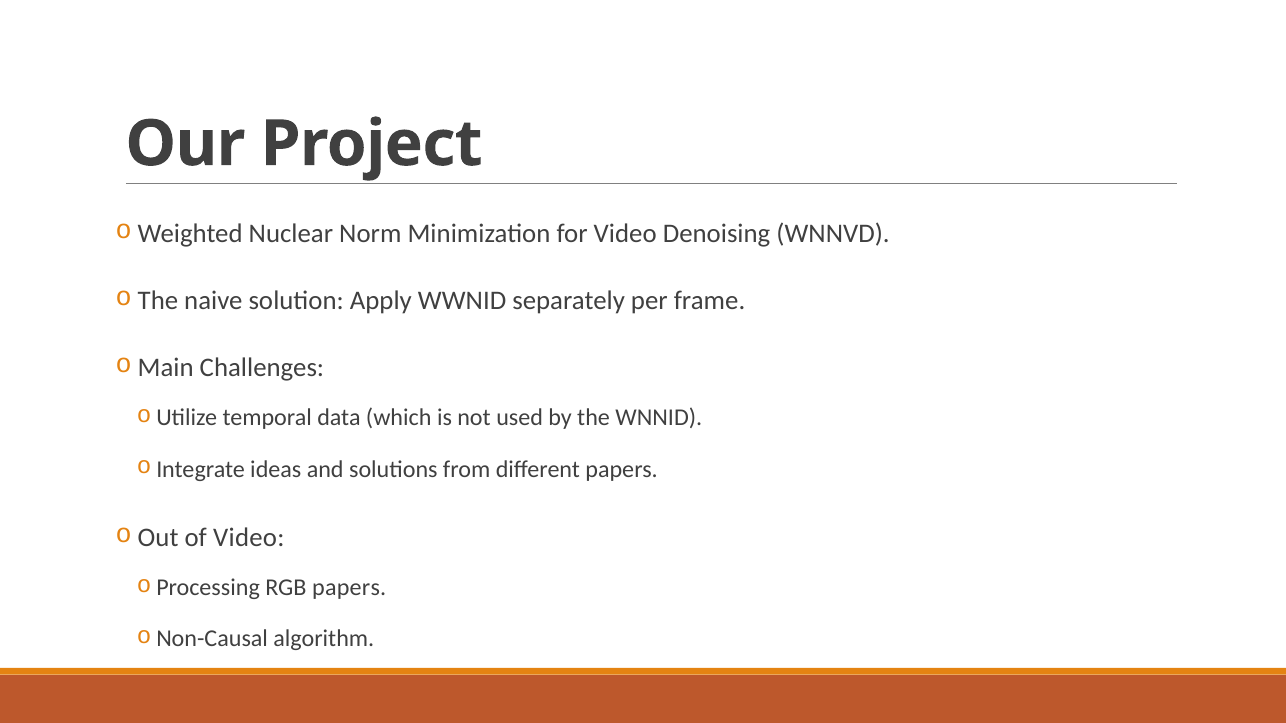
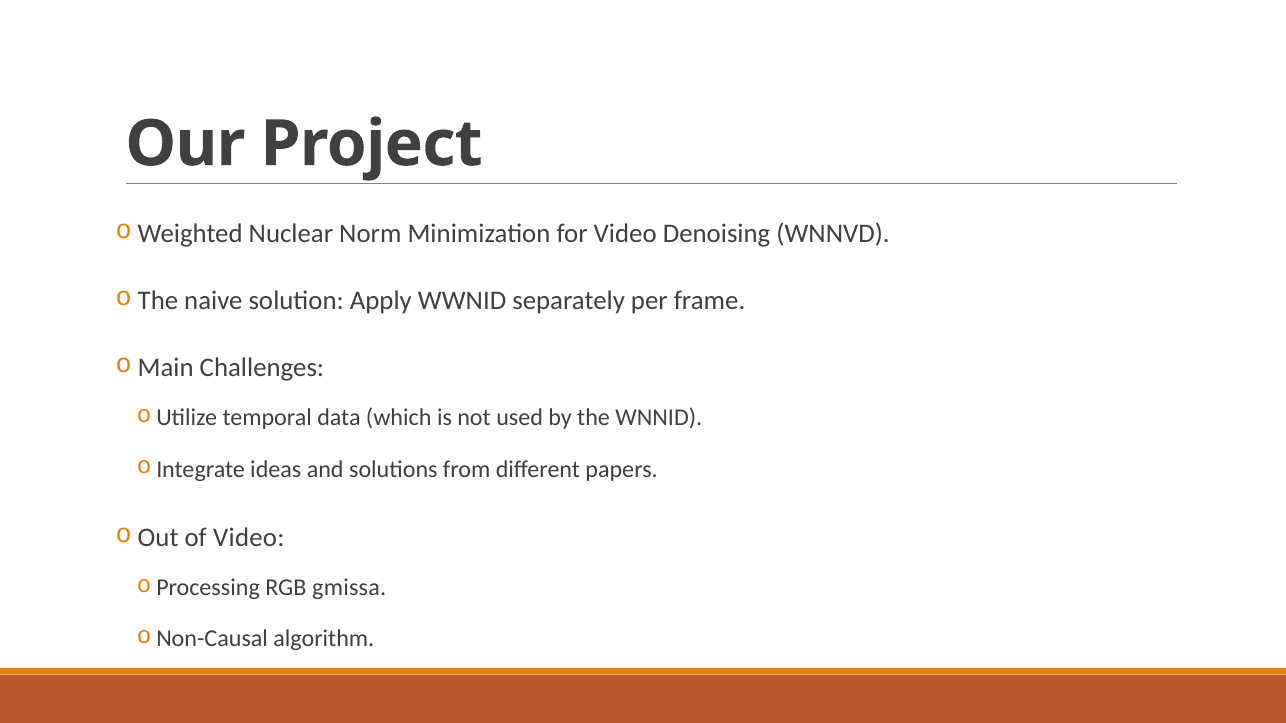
RGB papers: papers -> gmissa
